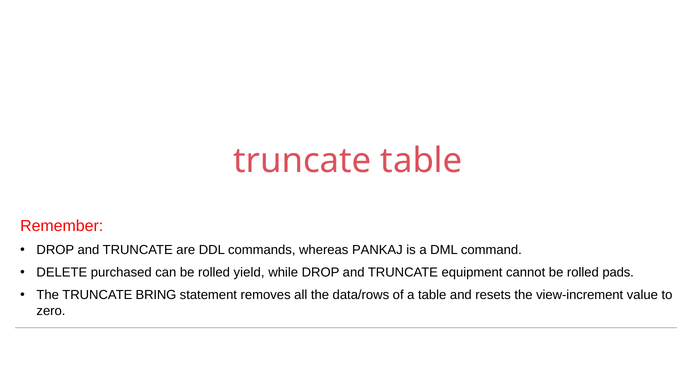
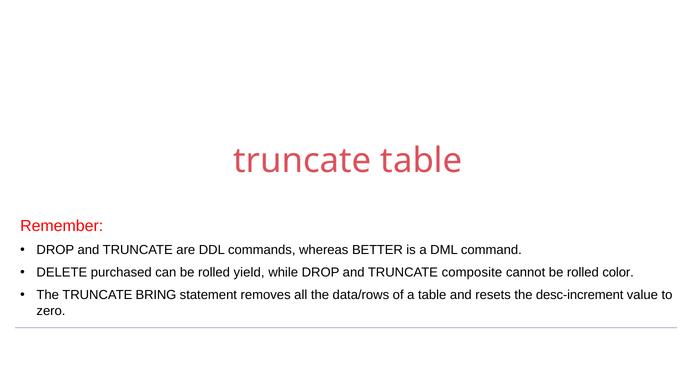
PANKAJ: PANKAJ -> BETTER
equipment: equipment -> composite
pads: pads -> color
view-increment: view-increment -> desc-increment
